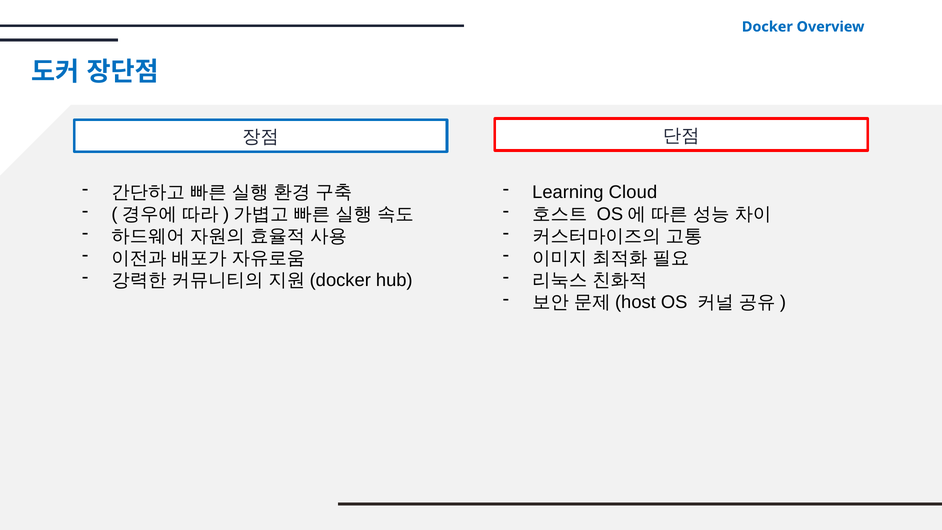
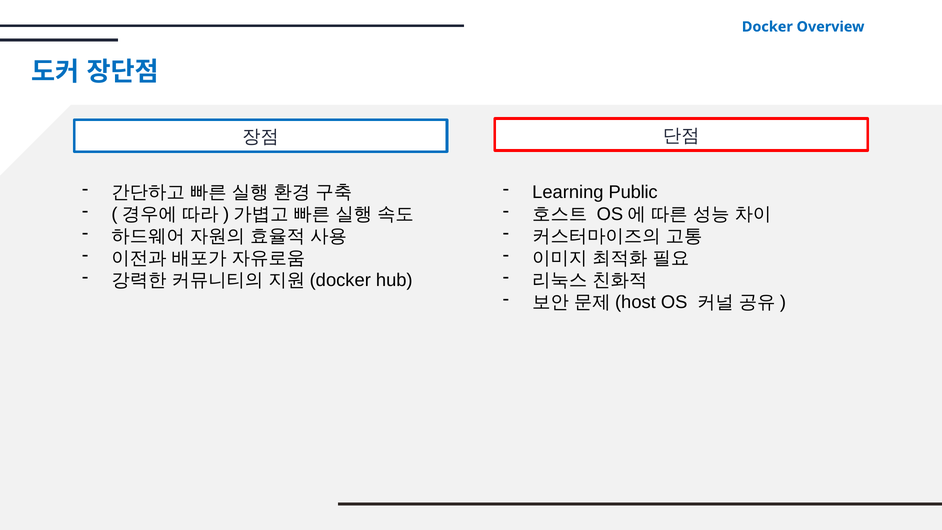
Cloud: Cloud -> Public
